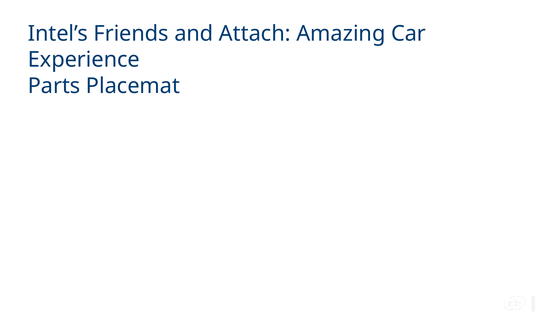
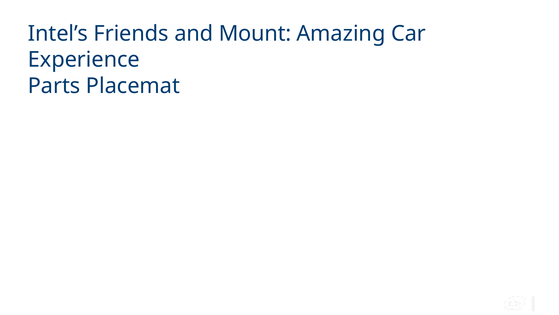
Attach: Attach -> Mount
